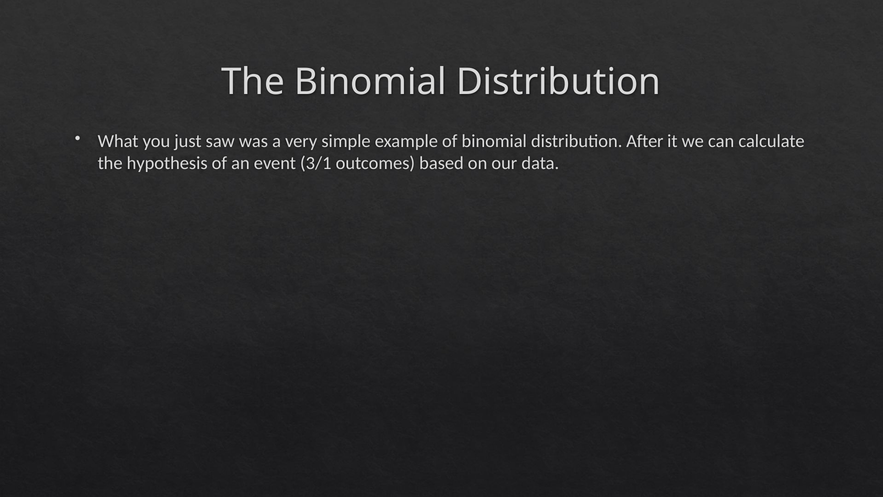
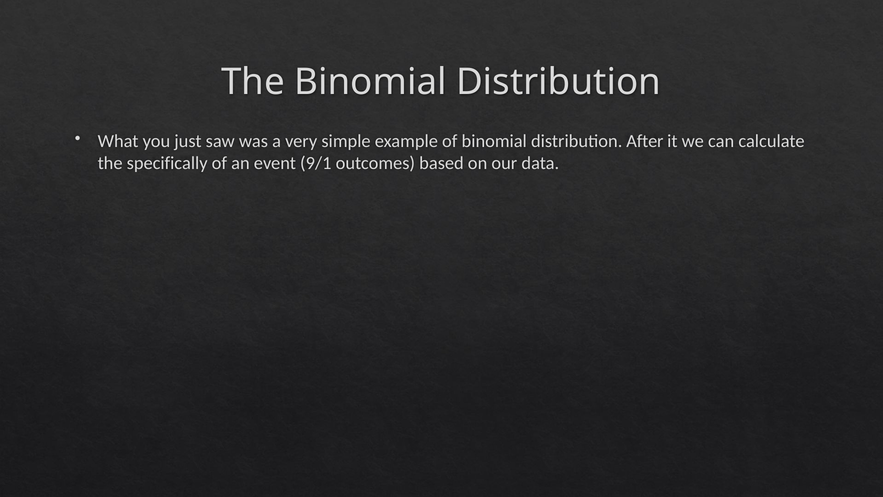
hypothesis: hypothesis -> specifically
3/1: 3/1 -> 9/1
